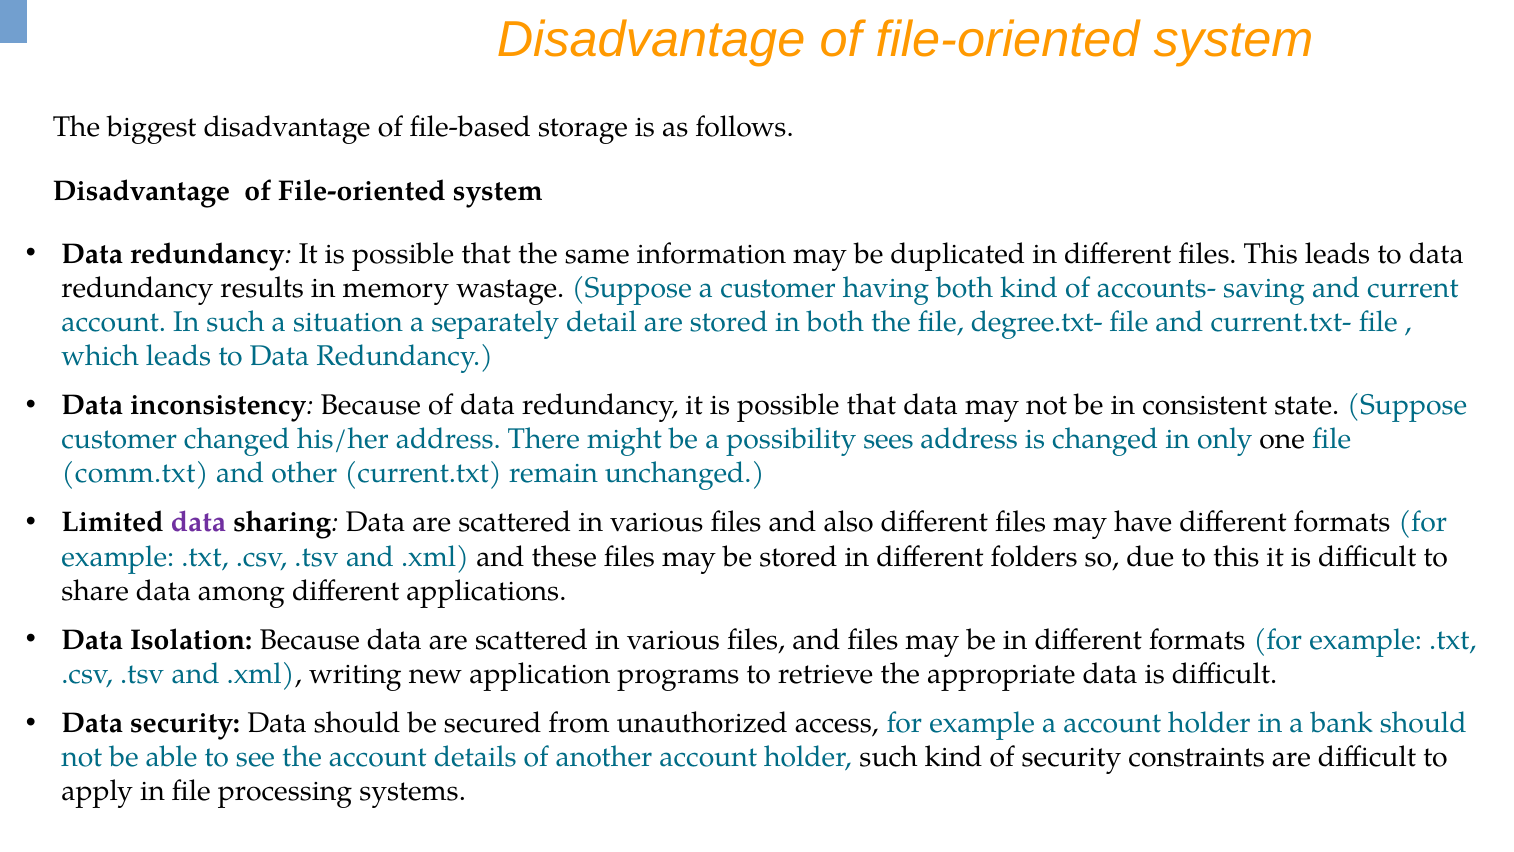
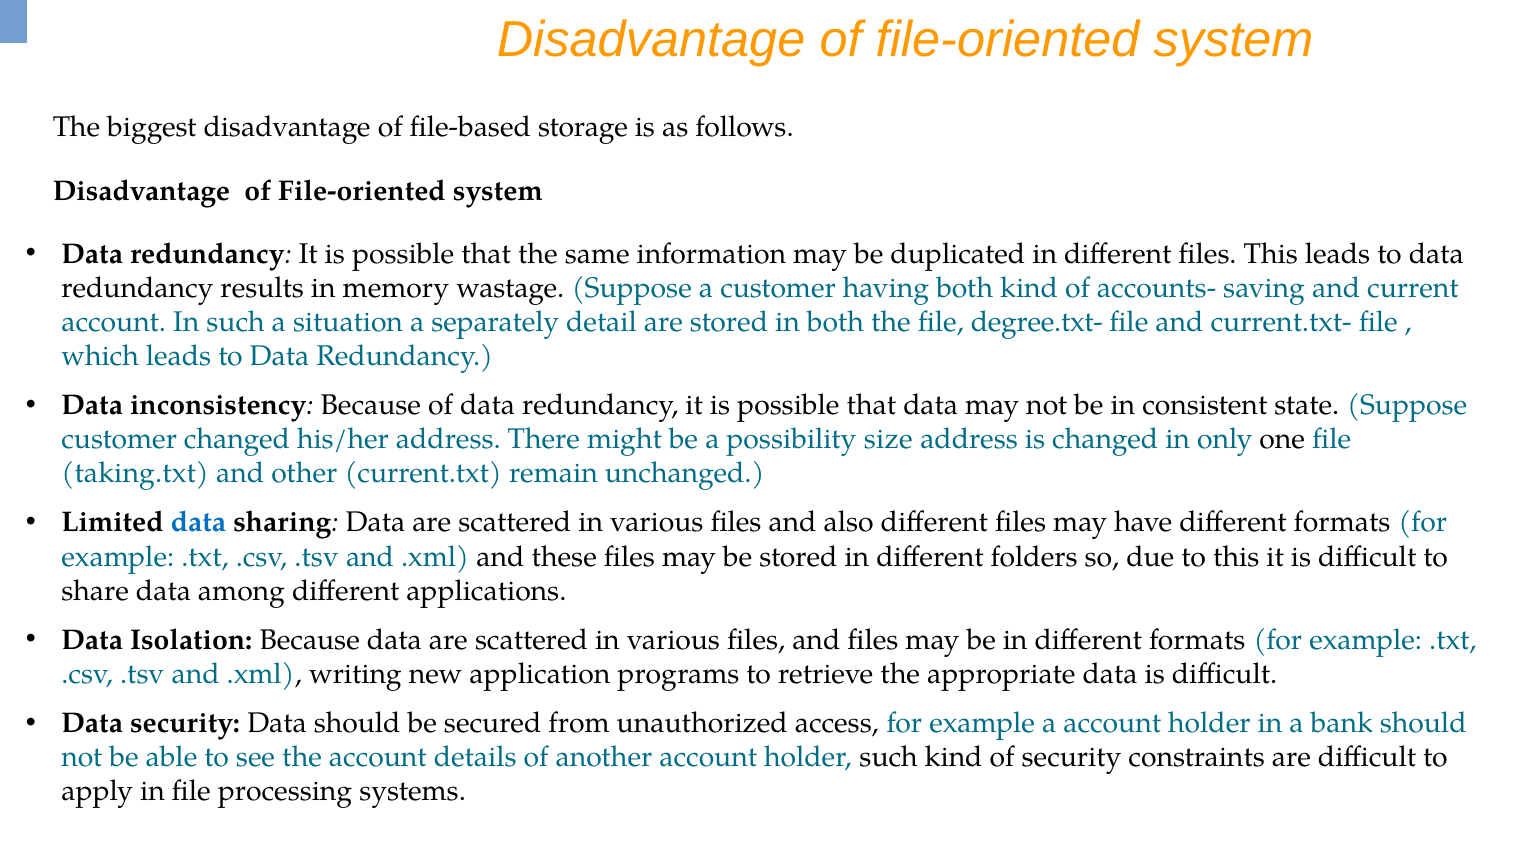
sees: sees -> size
comm.txt: comm.txt -> taking.txt
data at (198, 522) colour: purple -> blue
